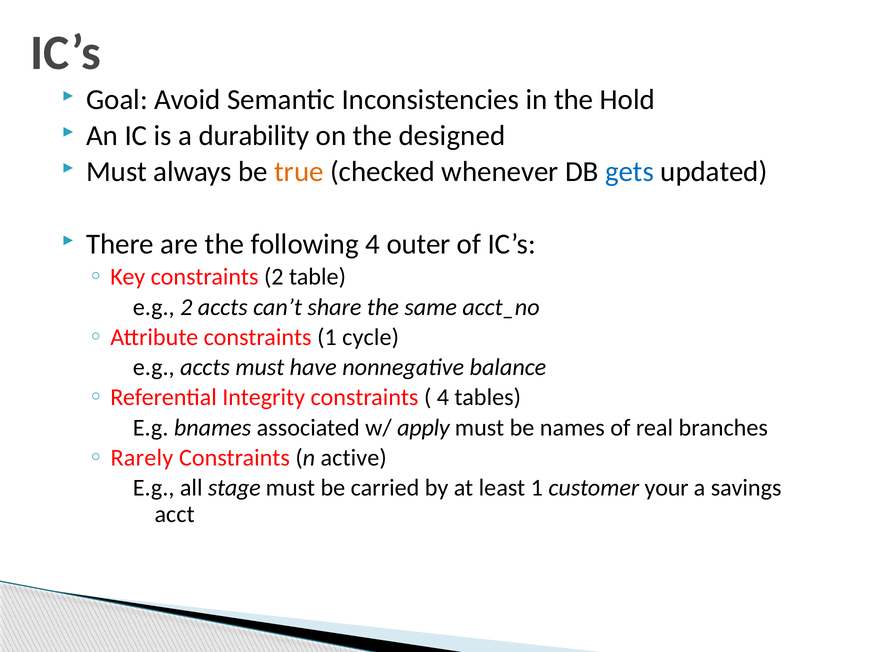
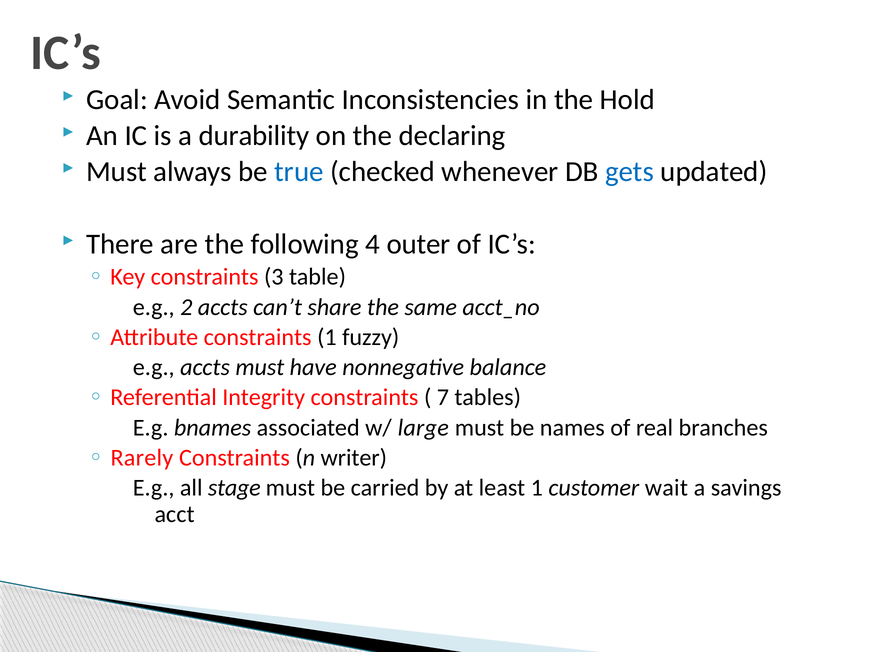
designed: designed -> declaring
true colour: orange -> blue
constraints 2: 2 -> 3
cycle: cycle -> fuzzy
4 at (443, 397): 4 -> 7
apply: apply -> large
active: active -> writer
your: your -> wait
